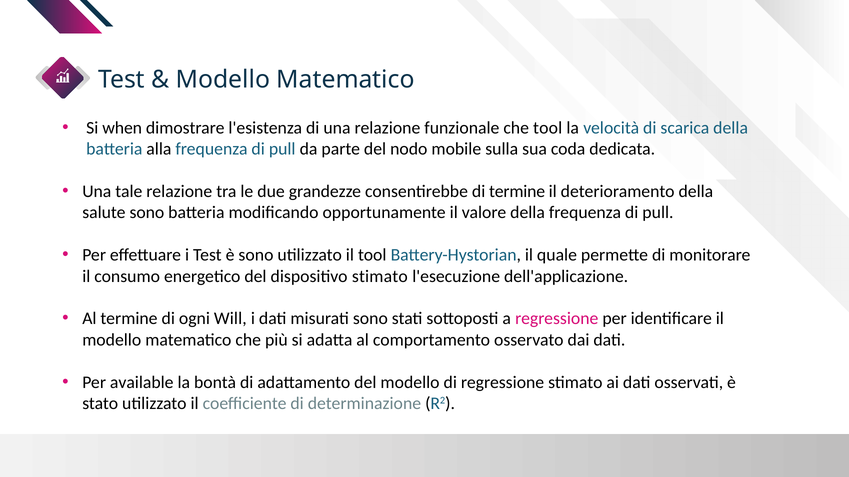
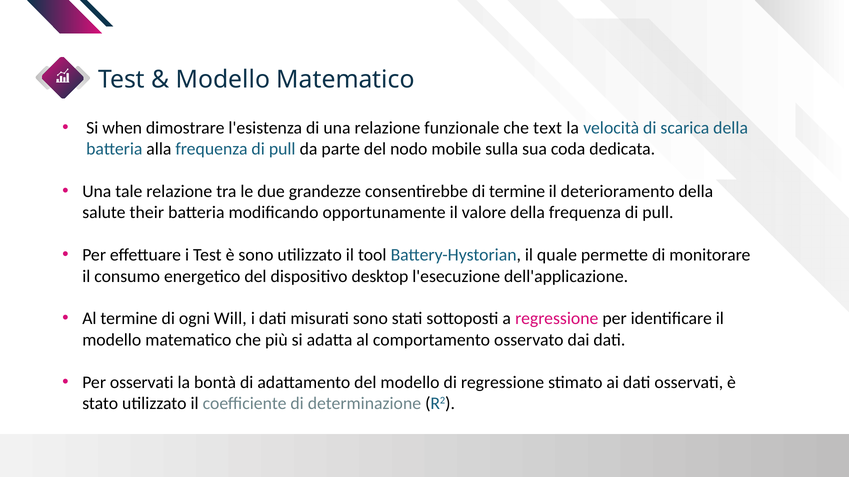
che tool: tool -> text
salute sono: sono -> their
dispositivo stimato: stimato -> desktop
Per available: available -> osservati
